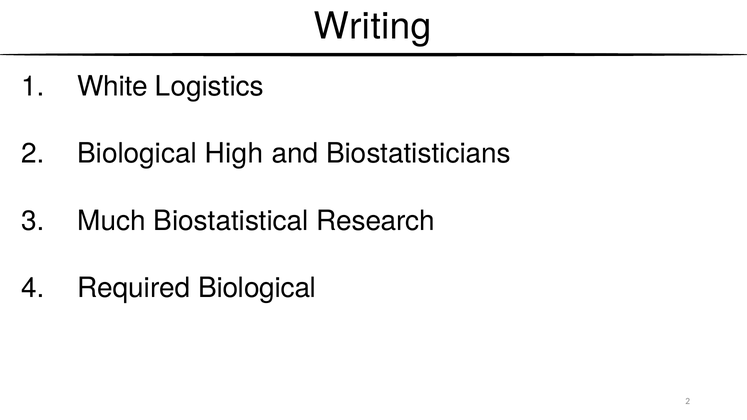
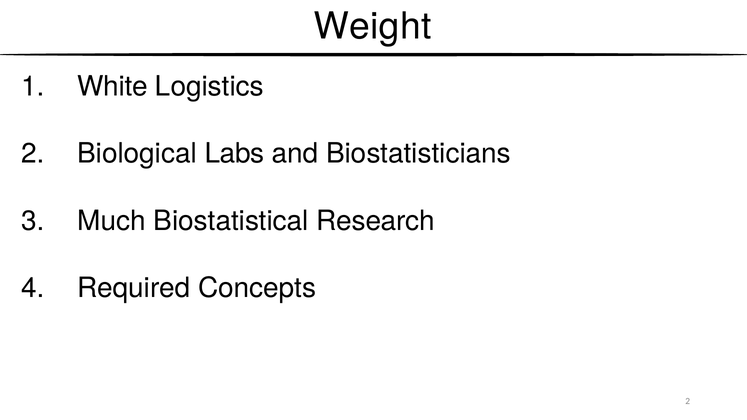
Writing: Writing -> Weight
High: High -> Labs
Required Biological: Biological -> Concepts
